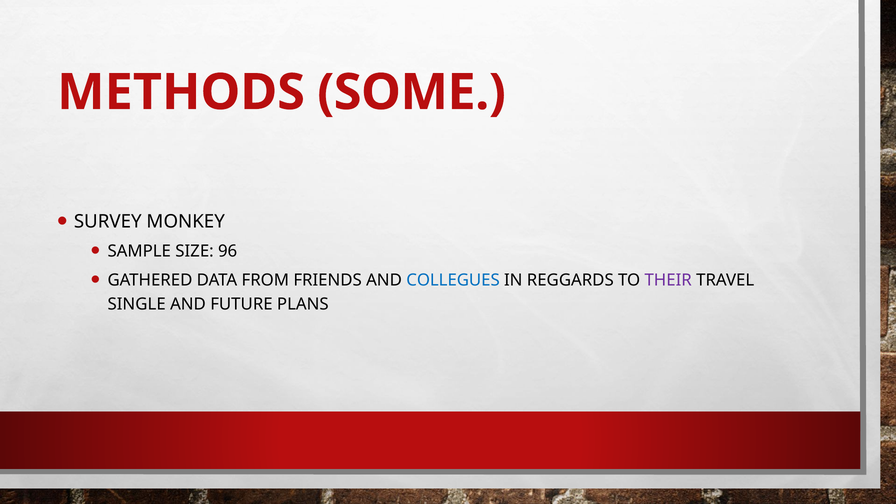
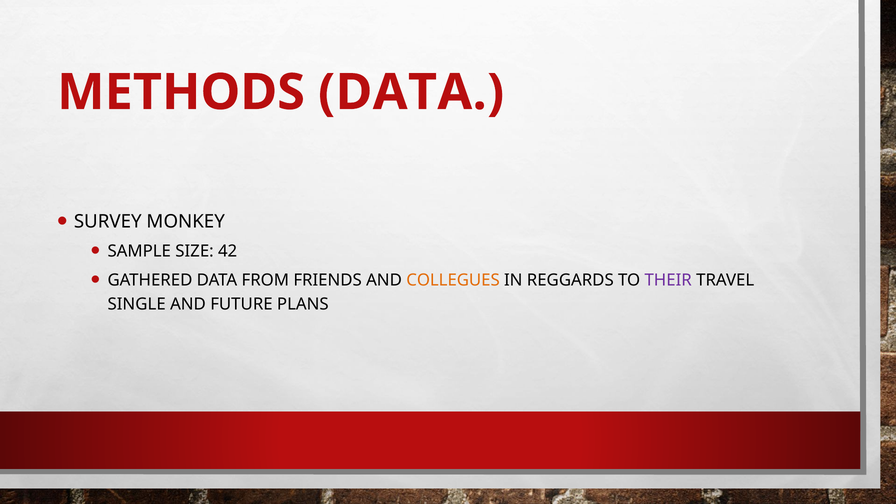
METHODS SOME: SOME -> DATA
96: 96 -> 42
COLLEGUES colour: blue -> orange
